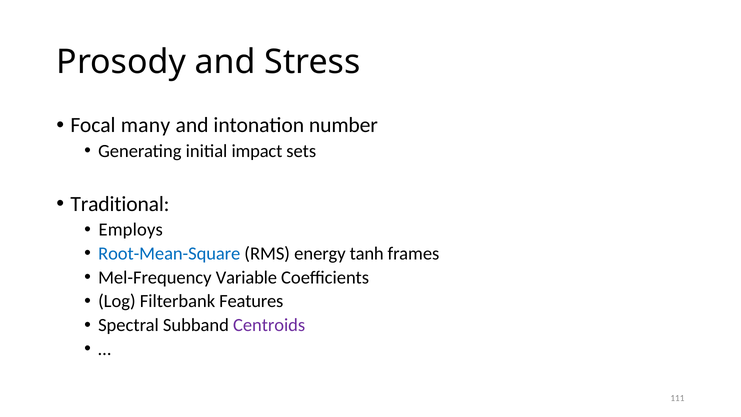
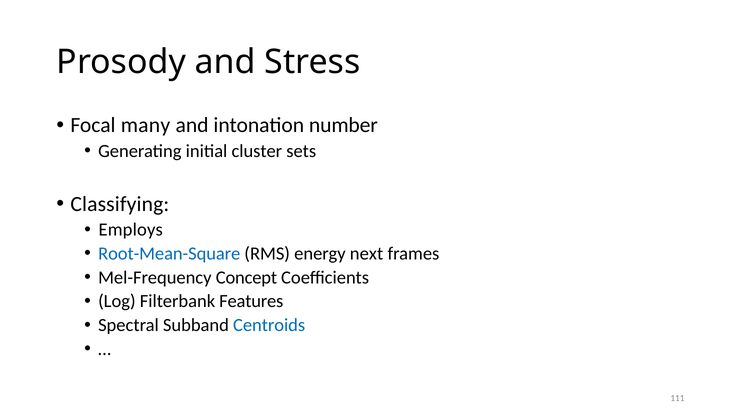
impact: impact -> cluster
Traditional: Traditional -> Classifying
tanh: tanh -> next
Variable: Variable -> Concept
Centroids colour: purple -> blue
